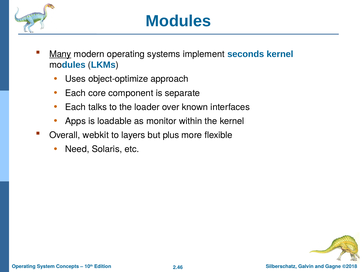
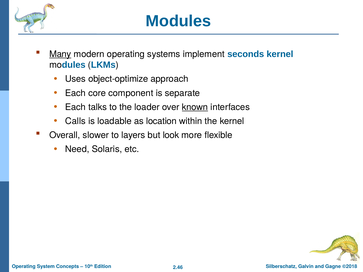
known underline: none -> present
Apps: Apps -> Calls
monitor: monitor -> location
webkit: webkit -> slower
plus: plus -> look
